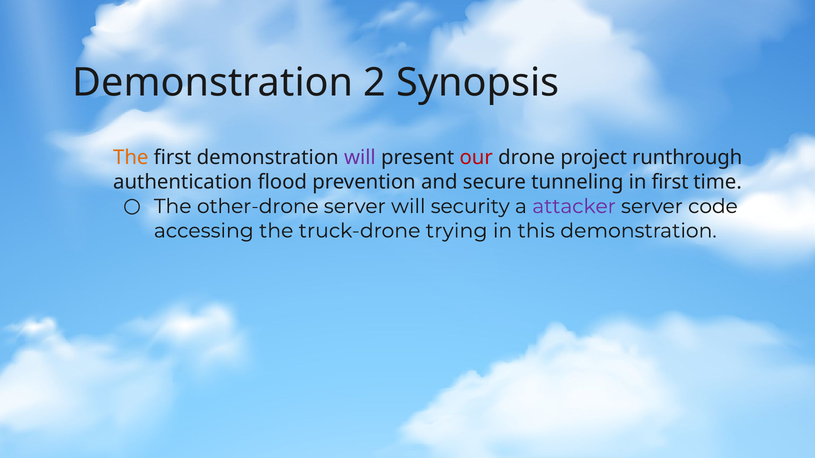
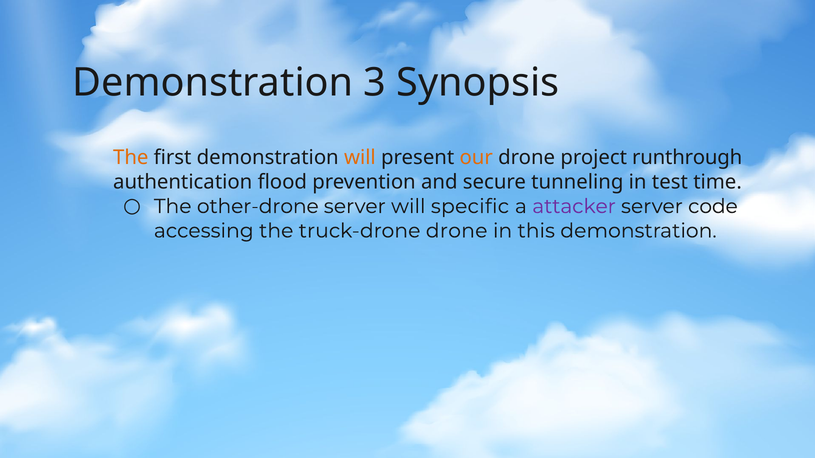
2: 2 -> 3
will at (360, 158) colour: purple -> orange
our colour: red -> orange
in first: first -> test
security: security -> specific
truck-drone trying: trying -> drone
